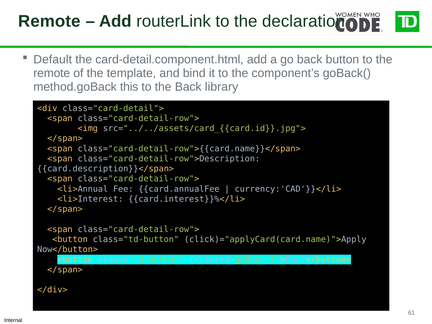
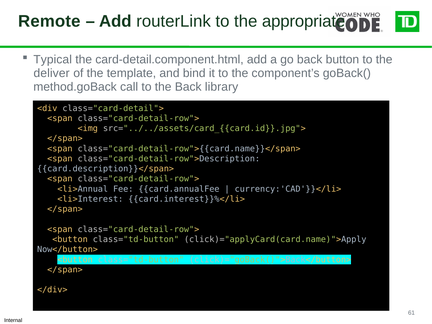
declaration: declaration -> appropriate
Default: Default -> Typical
remote at (52, 73): remote -> deliver
this: this -> call
